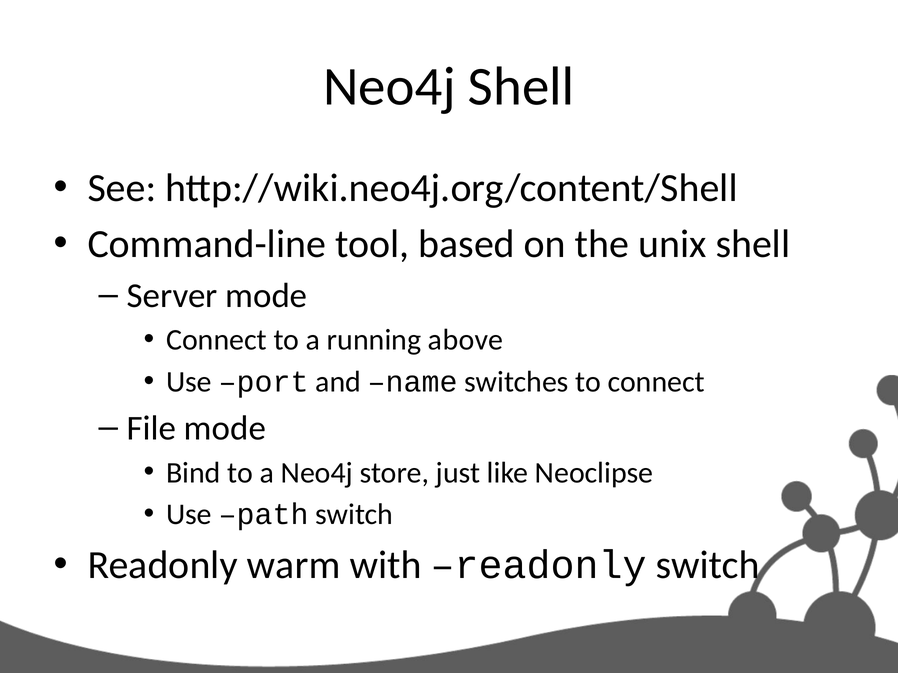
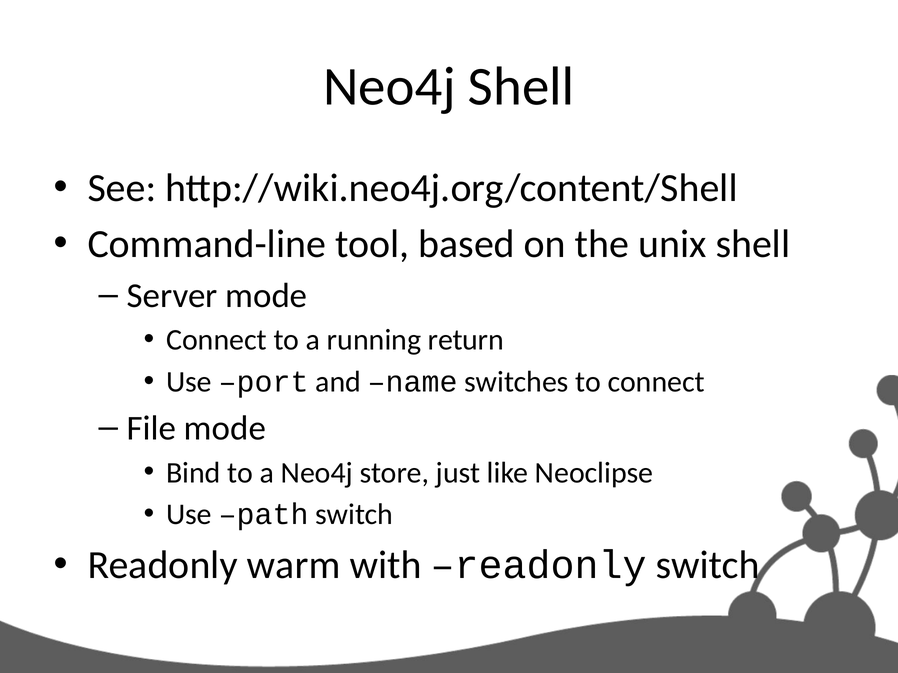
above: above -> return
